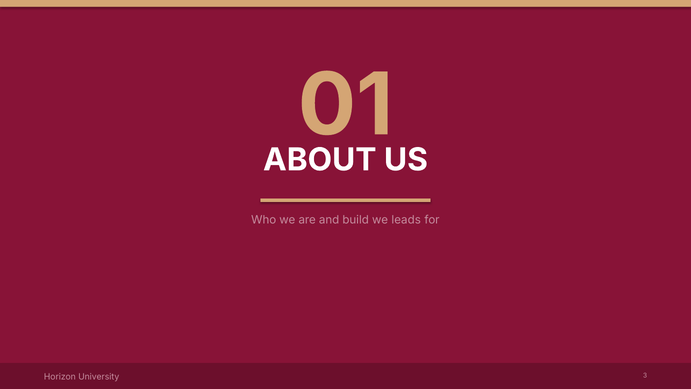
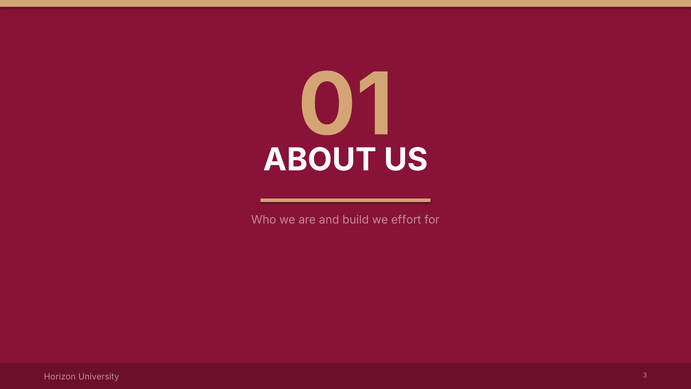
leads: leads -> effort
